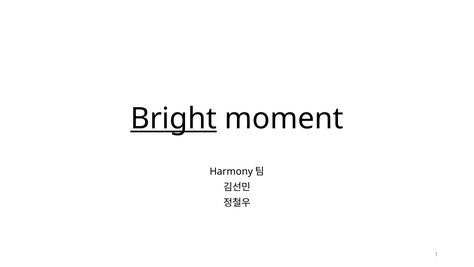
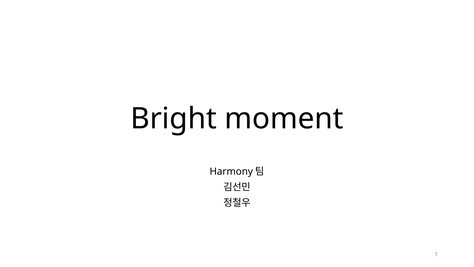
Bright underline: present -> none
